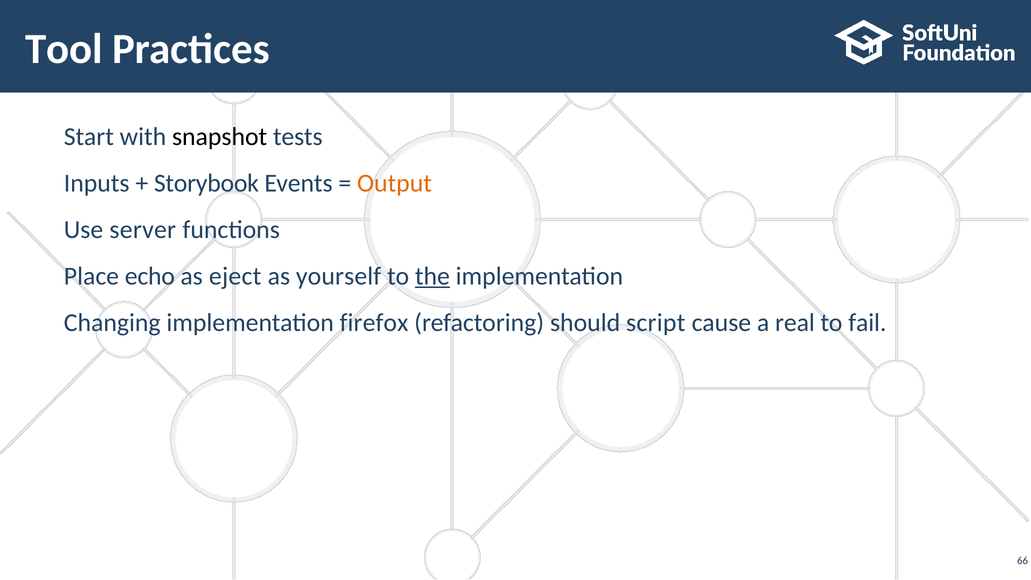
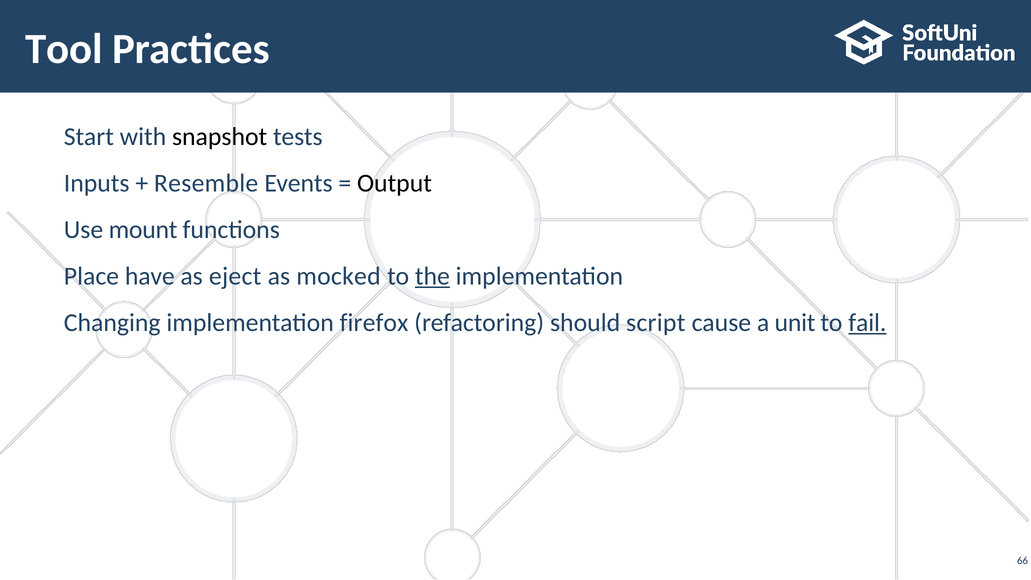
Storybook: Storybook -> Resemble
Output colour: orange -> black
server: server -> mount
echo: echo -> have
yourself: yourself -> mocked
real: real -> unit
fail underline: none -> present
